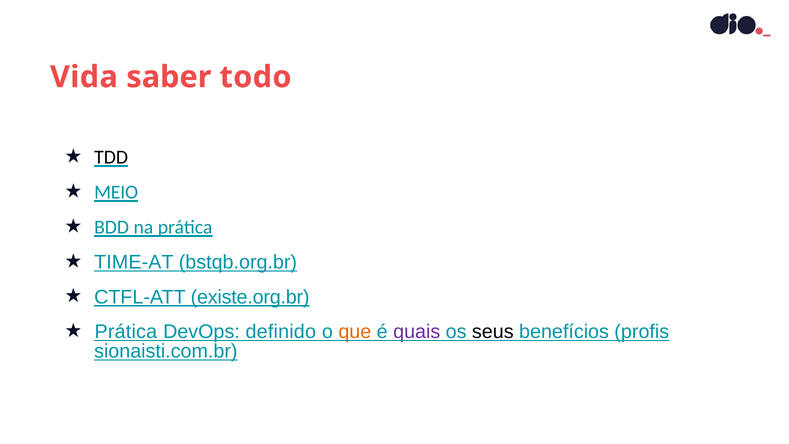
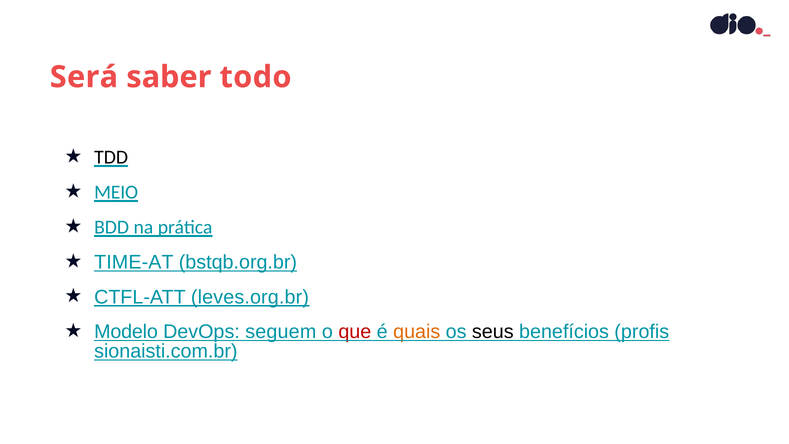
Vida: Vida -> Será
existe.org.br: existe.org.br -> leves.org.br
Prática at (126, 332): Prática -> Modelo
definido: definido -> seguem
que colour: orange -> red
quais colour: purple -> orange
